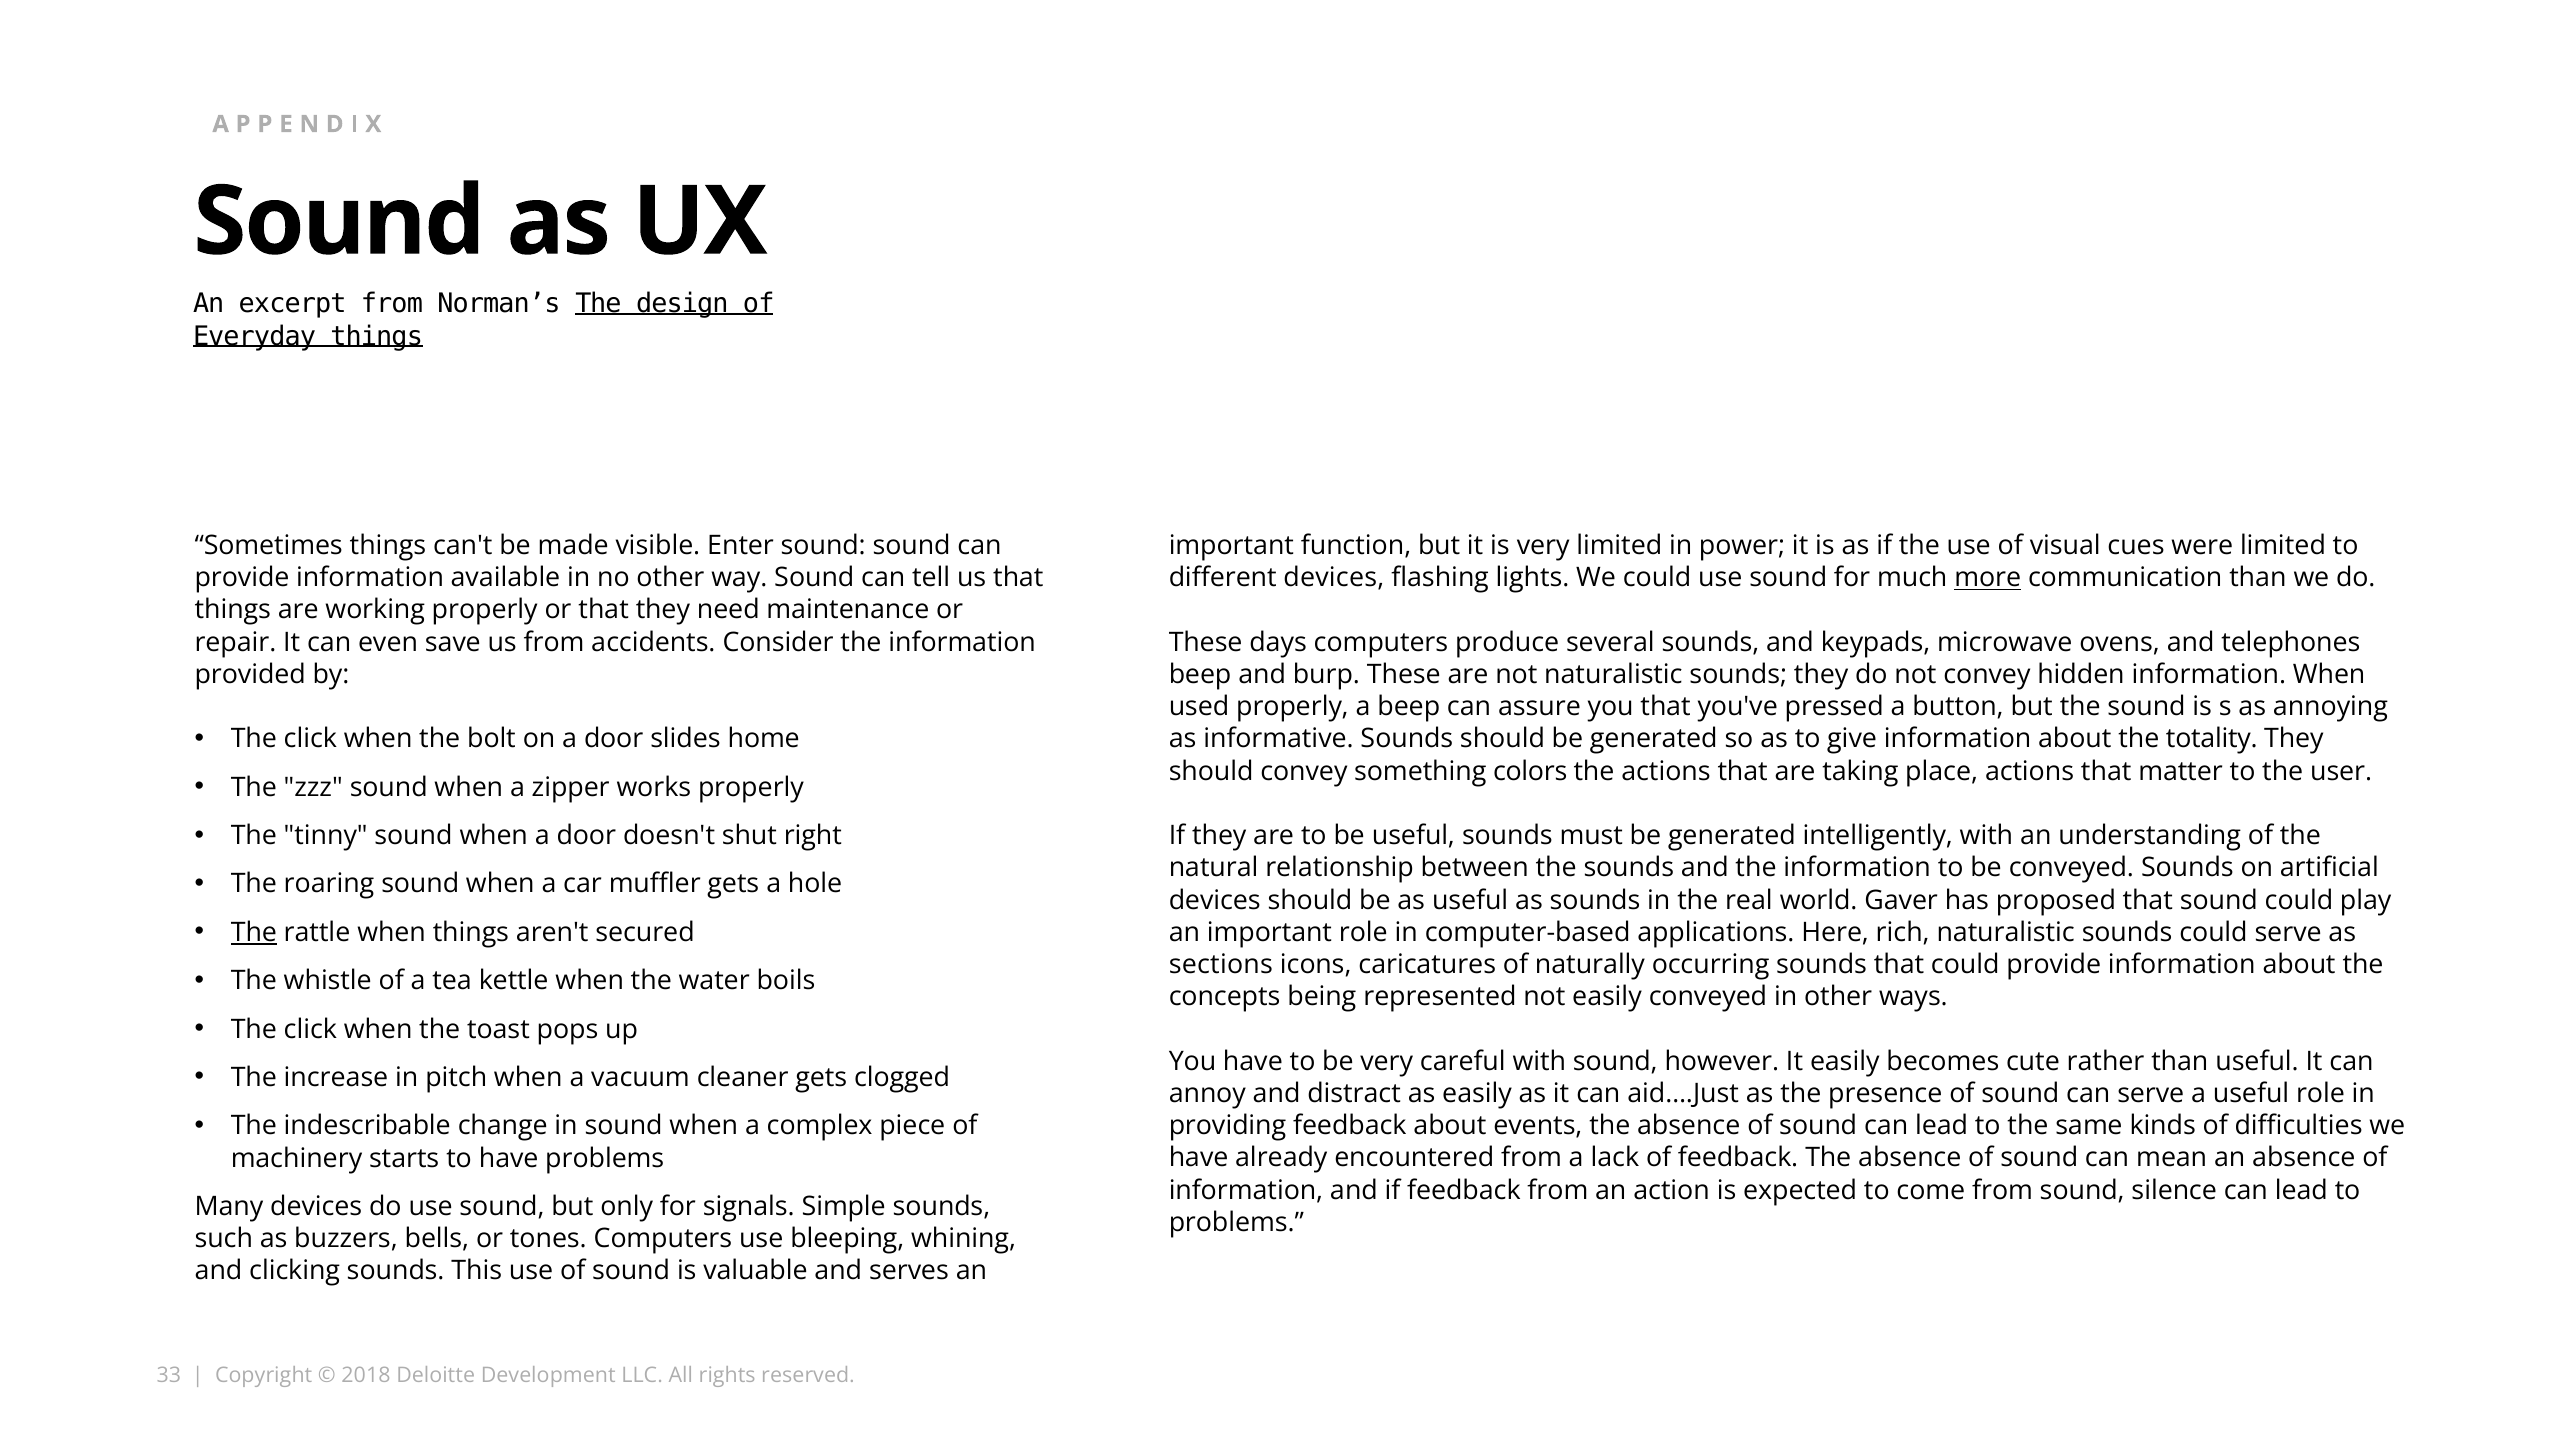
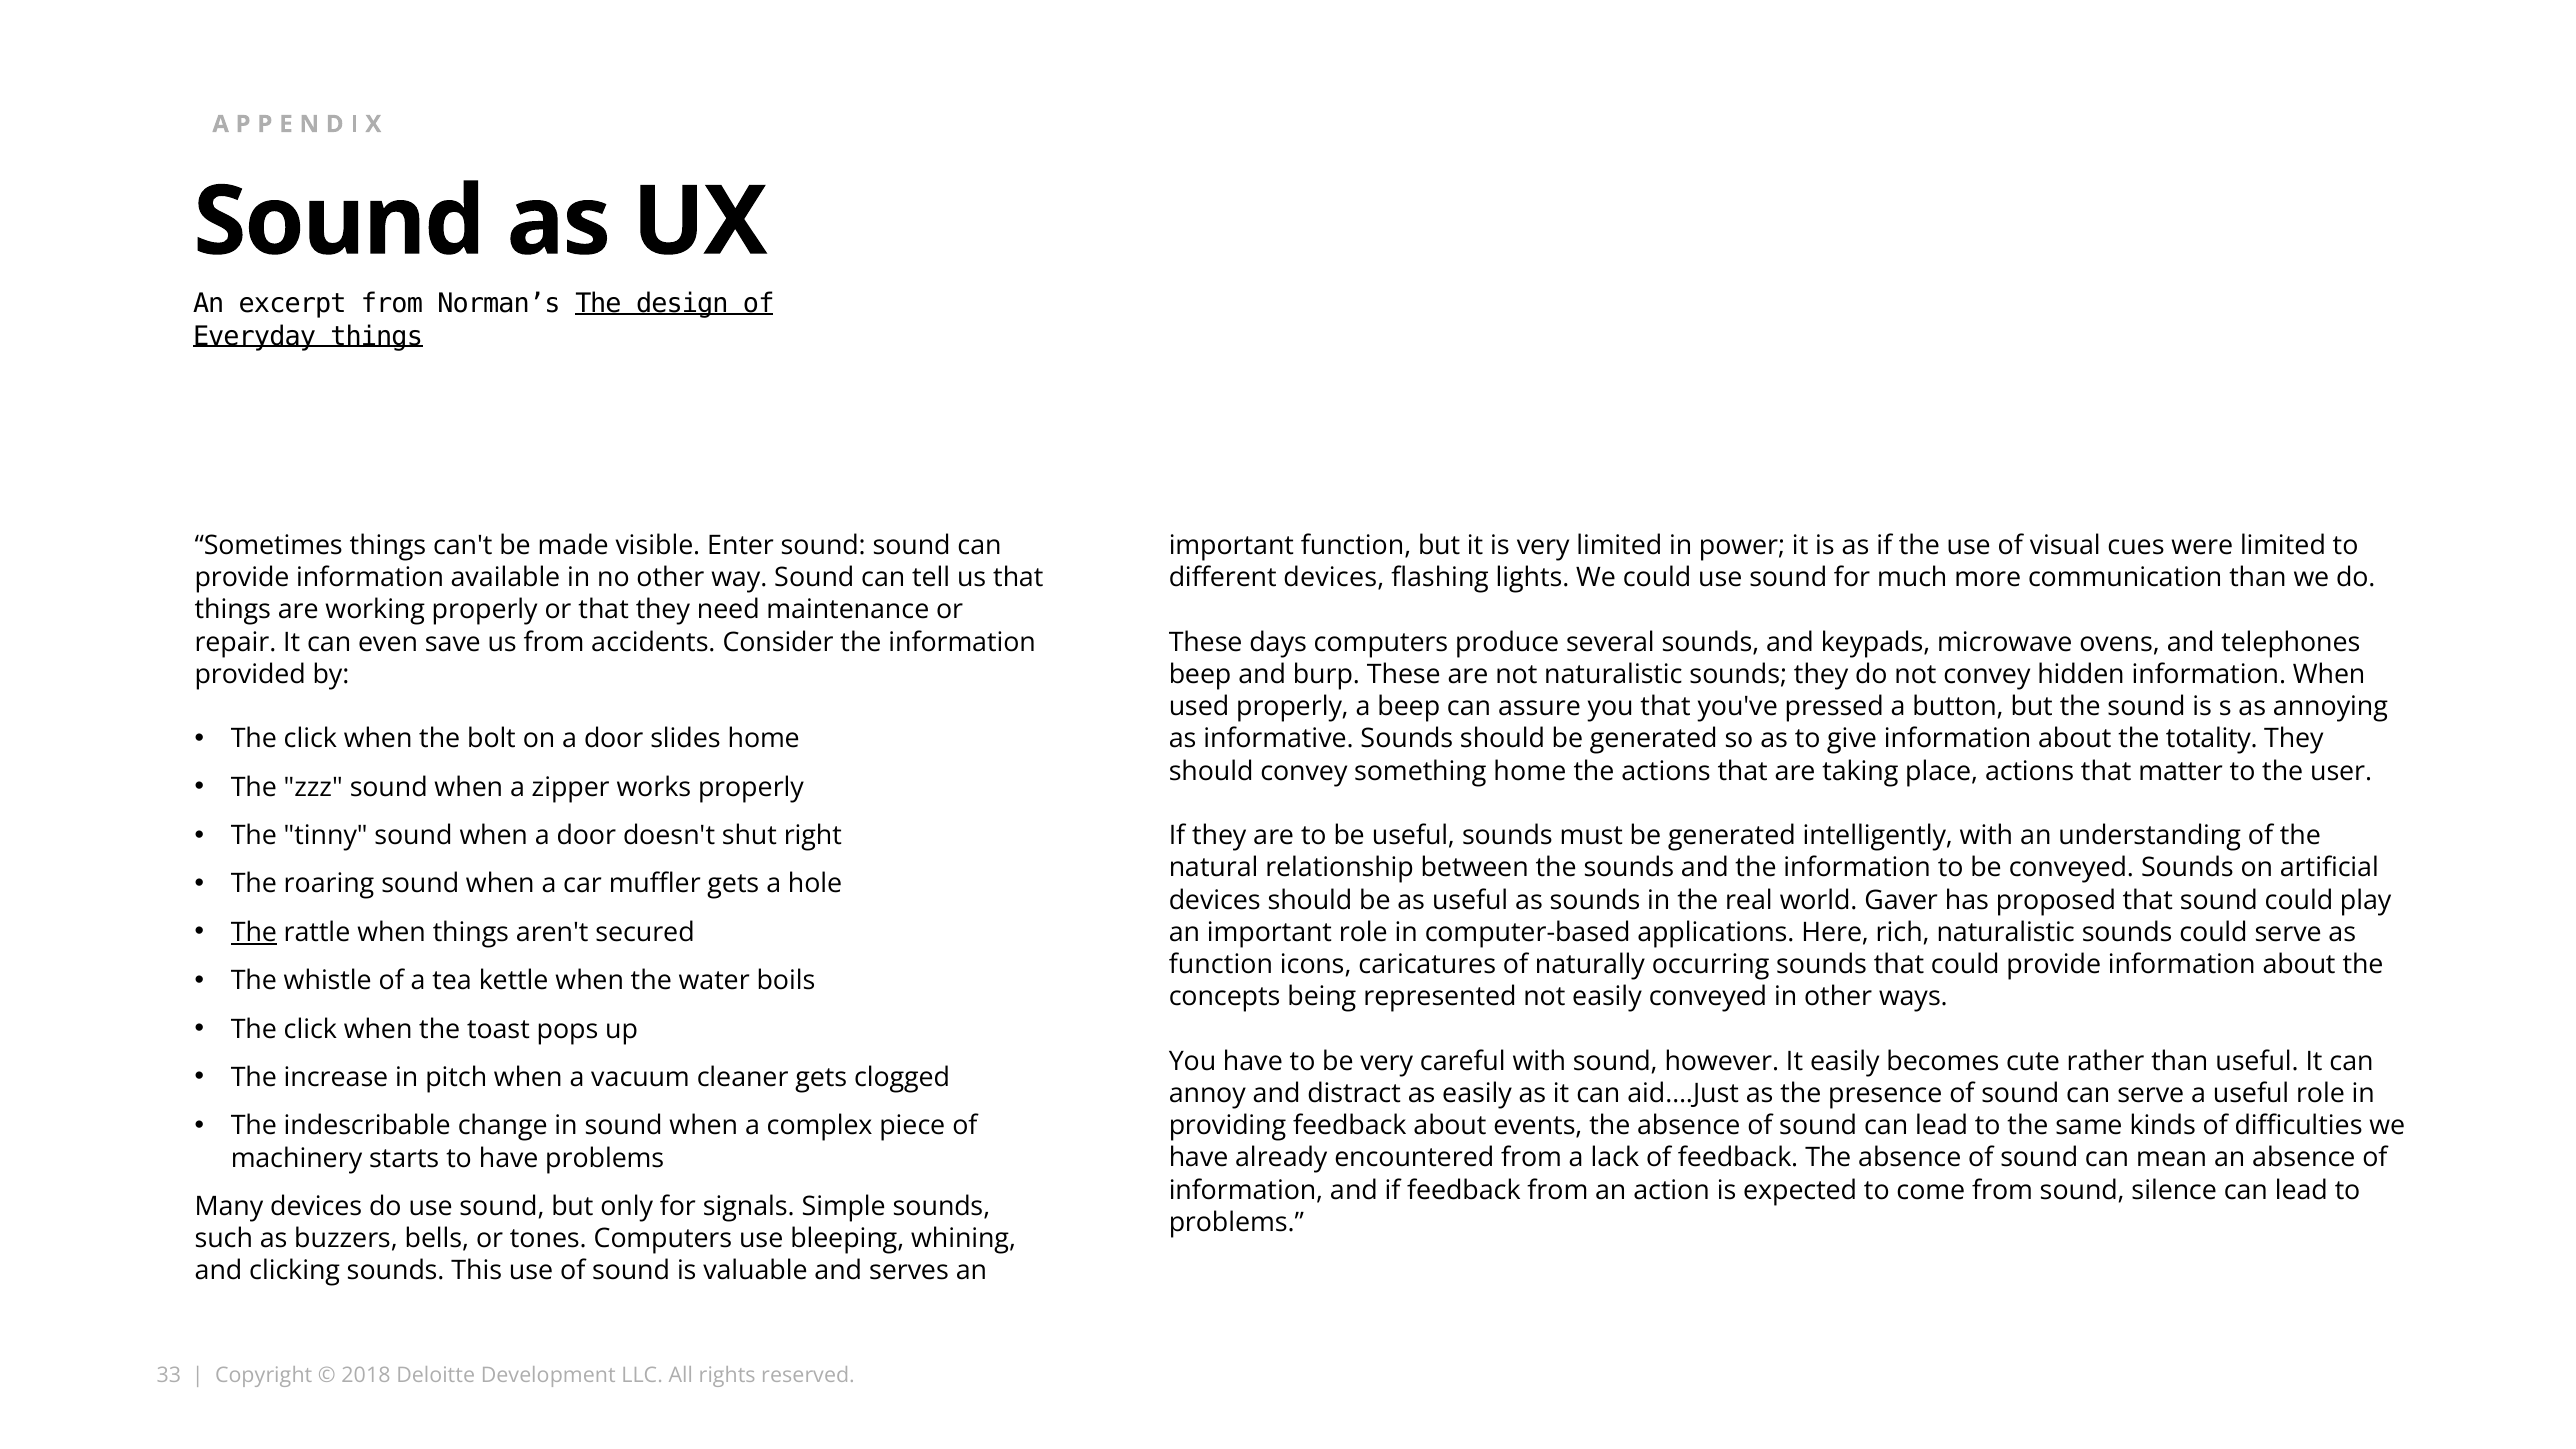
more underline: present -> none
something colors: colors -> home
sections at (1221, 965): sections -> function
